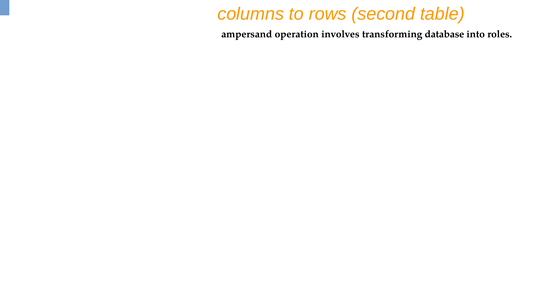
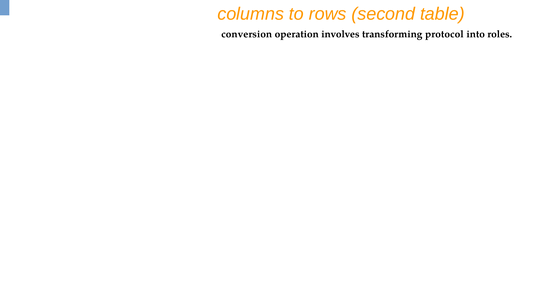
ampersand: ampersand -> conversion
database: database -> protocol
